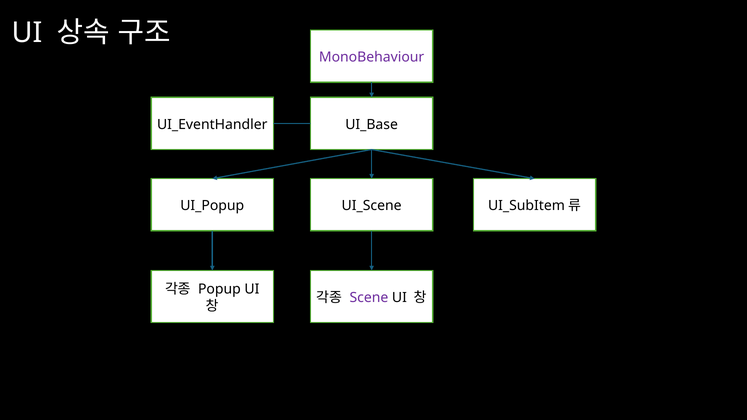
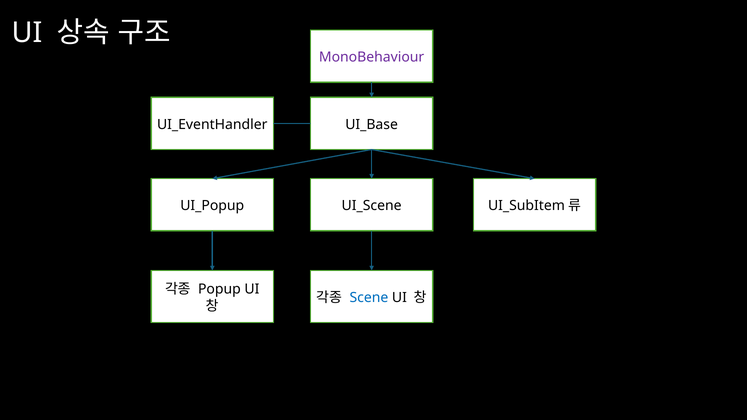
Scene colour: purple -> blue
